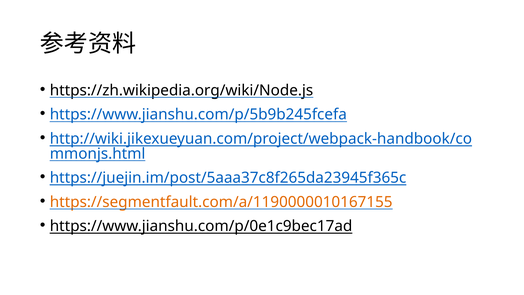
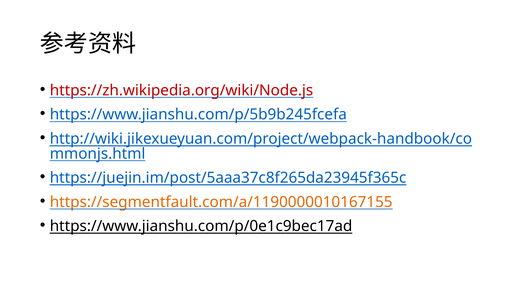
https://zh.wikipedia.org/wiki/Node.js colour: black -> red
